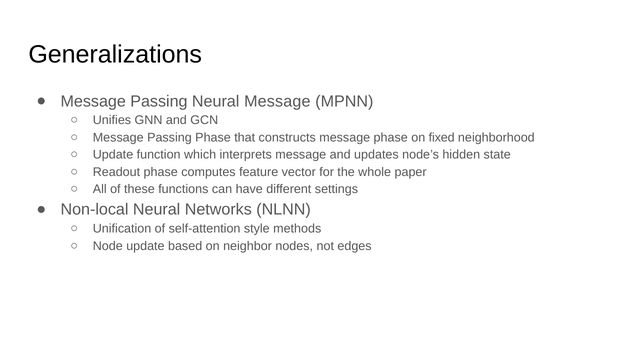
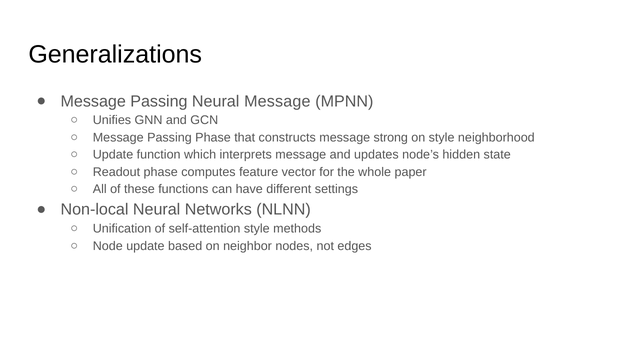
message phase: phase -> strong
on fixed: fixed -> style
